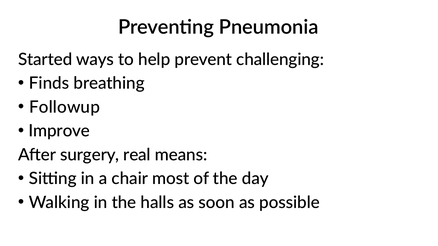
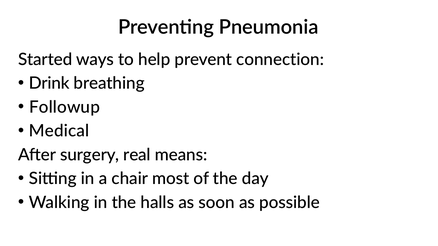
challenging: challenging -> connection
Finds: Finds -> Drink
Improve: Improve -> Medical
